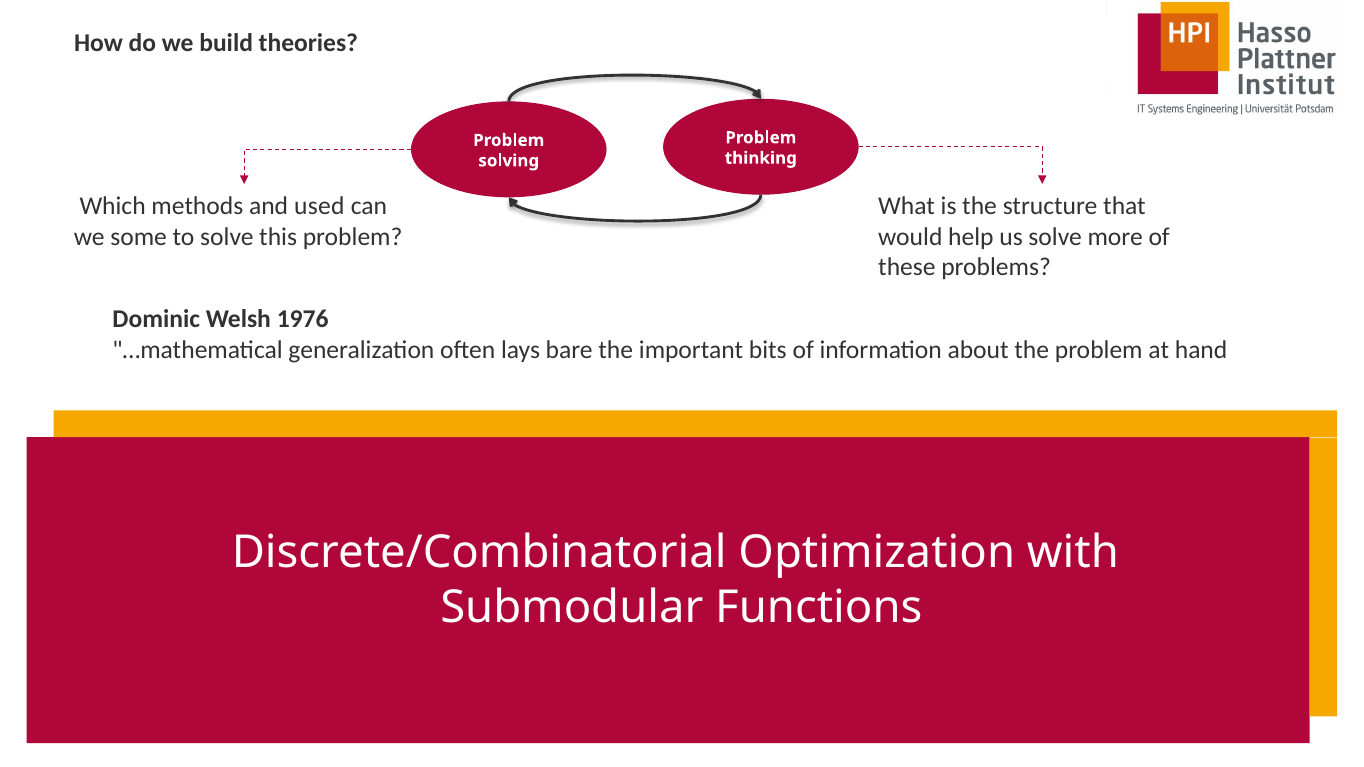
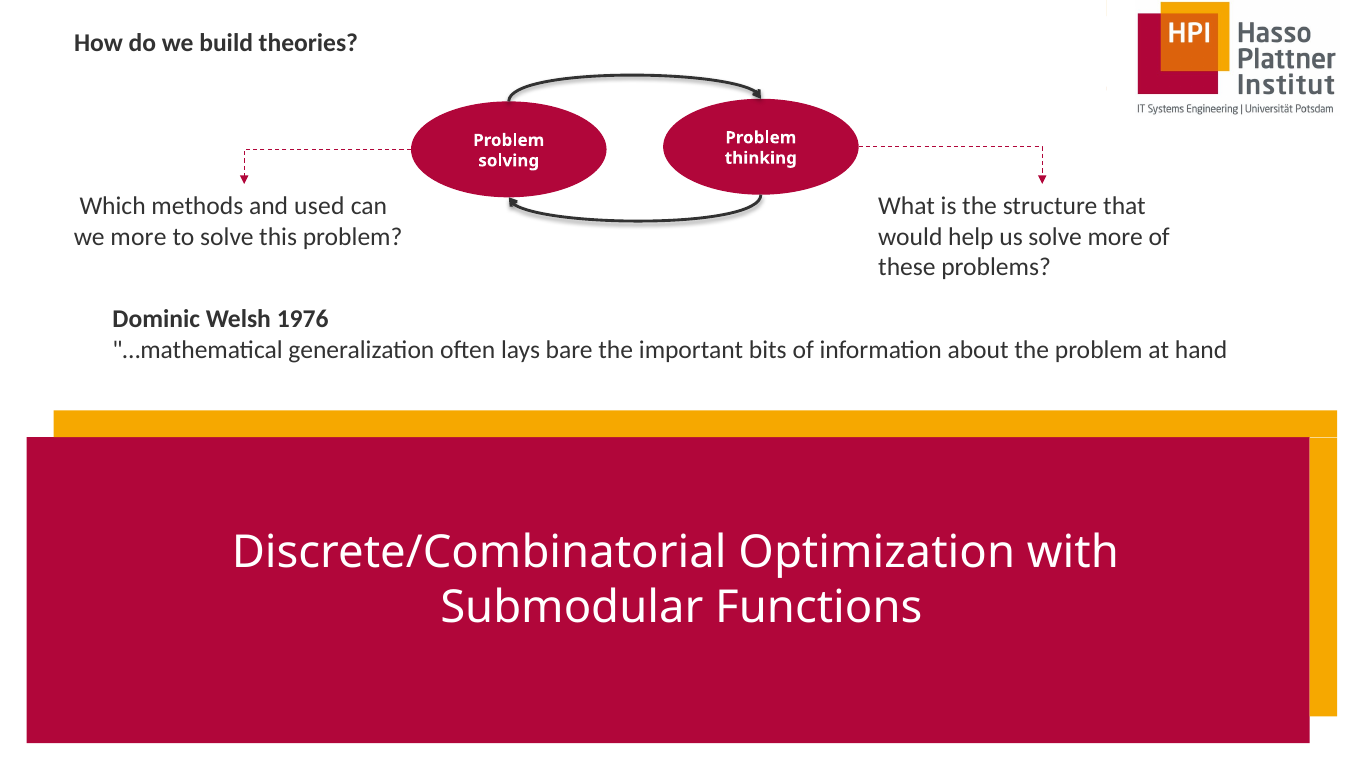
we some: some -> more
